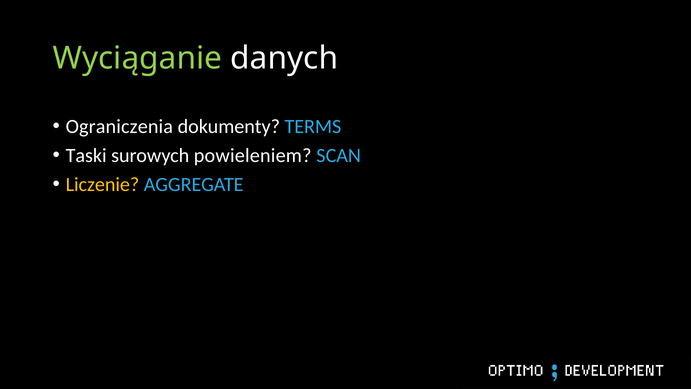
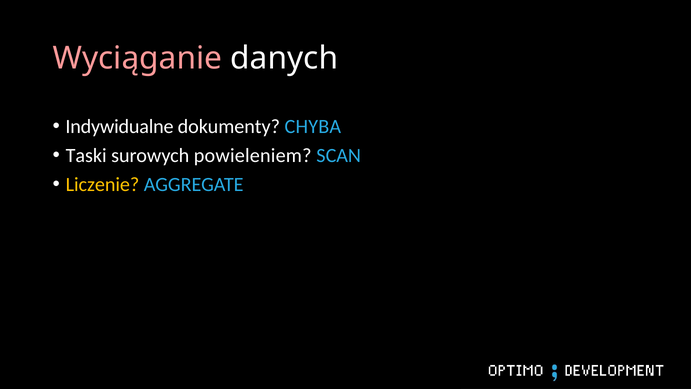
Wyciąganie colour: light green -> pink
Ograniczenia: Ograniczenia -> Indywidualne
TERMS: TERMS -> CHYBA
